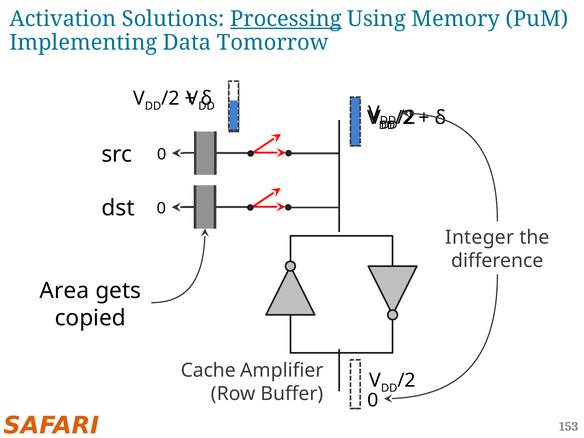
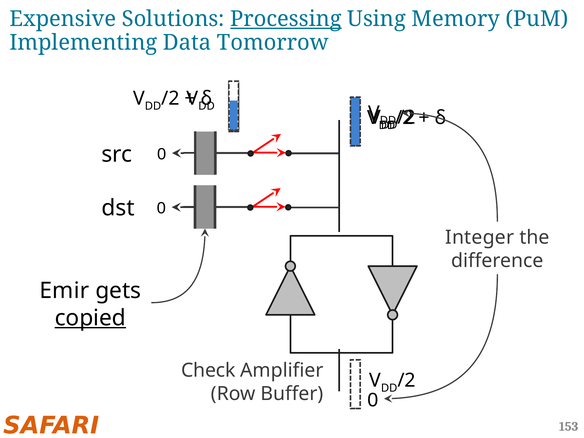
Activation: Activation -> Expensive
Area: Area -> Emir
copied underline: none -> present
Cache: Cache -> Check
